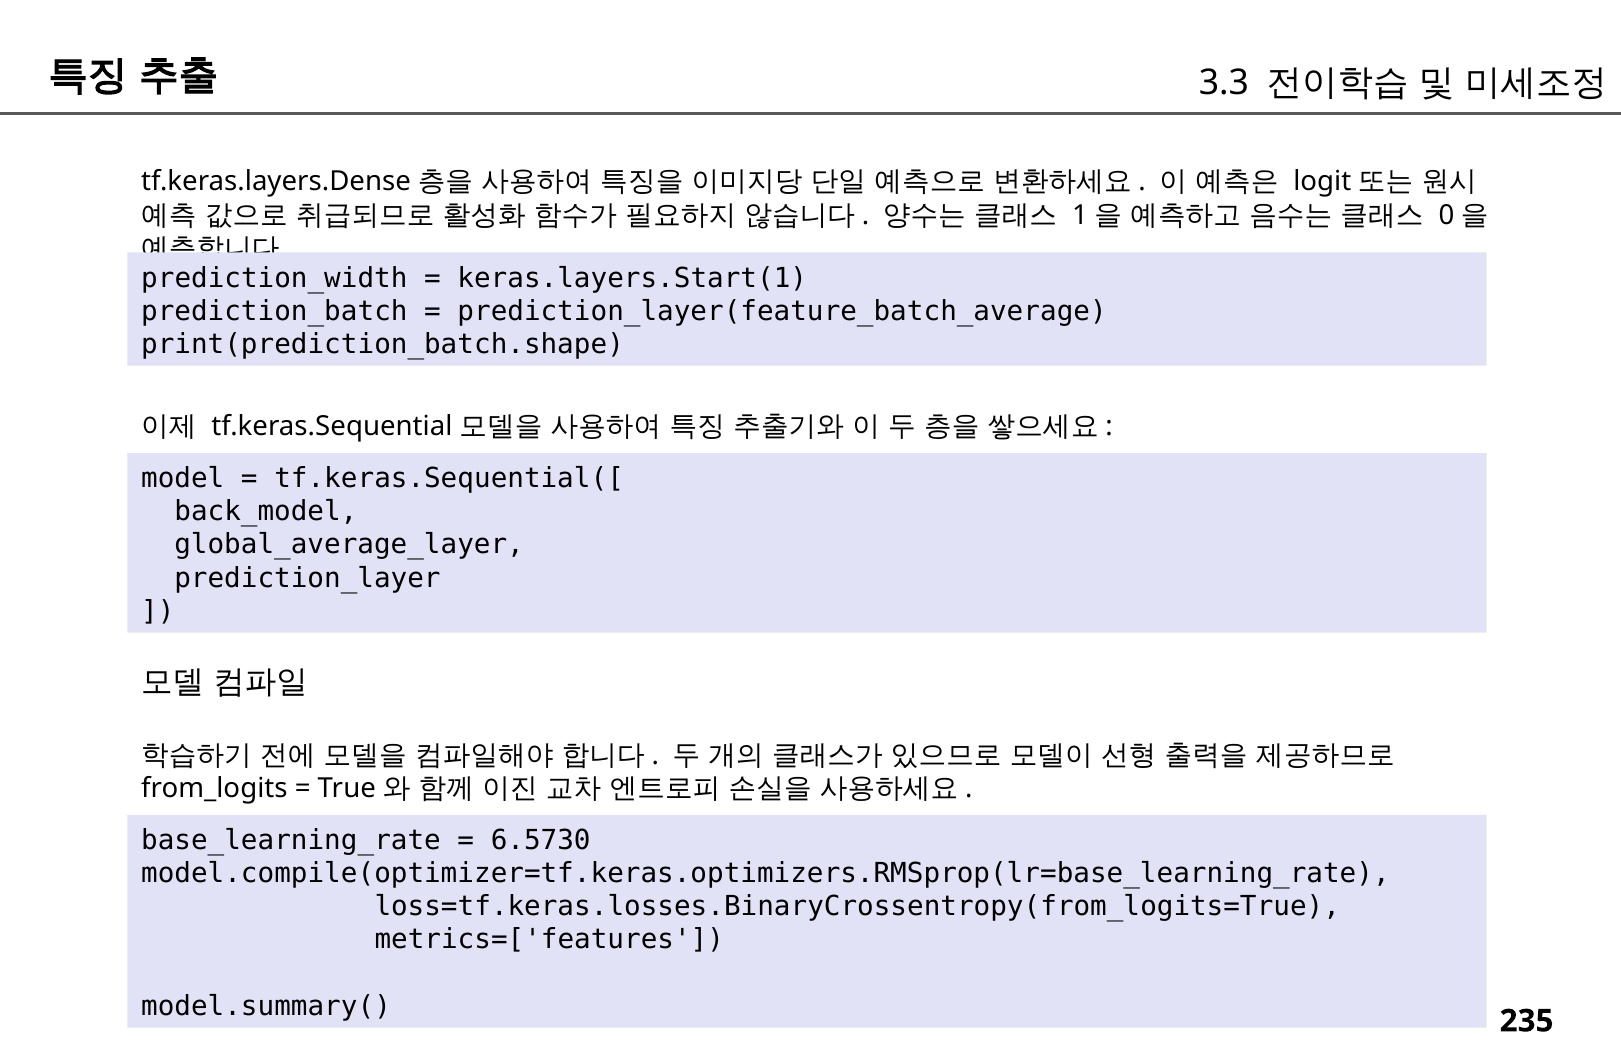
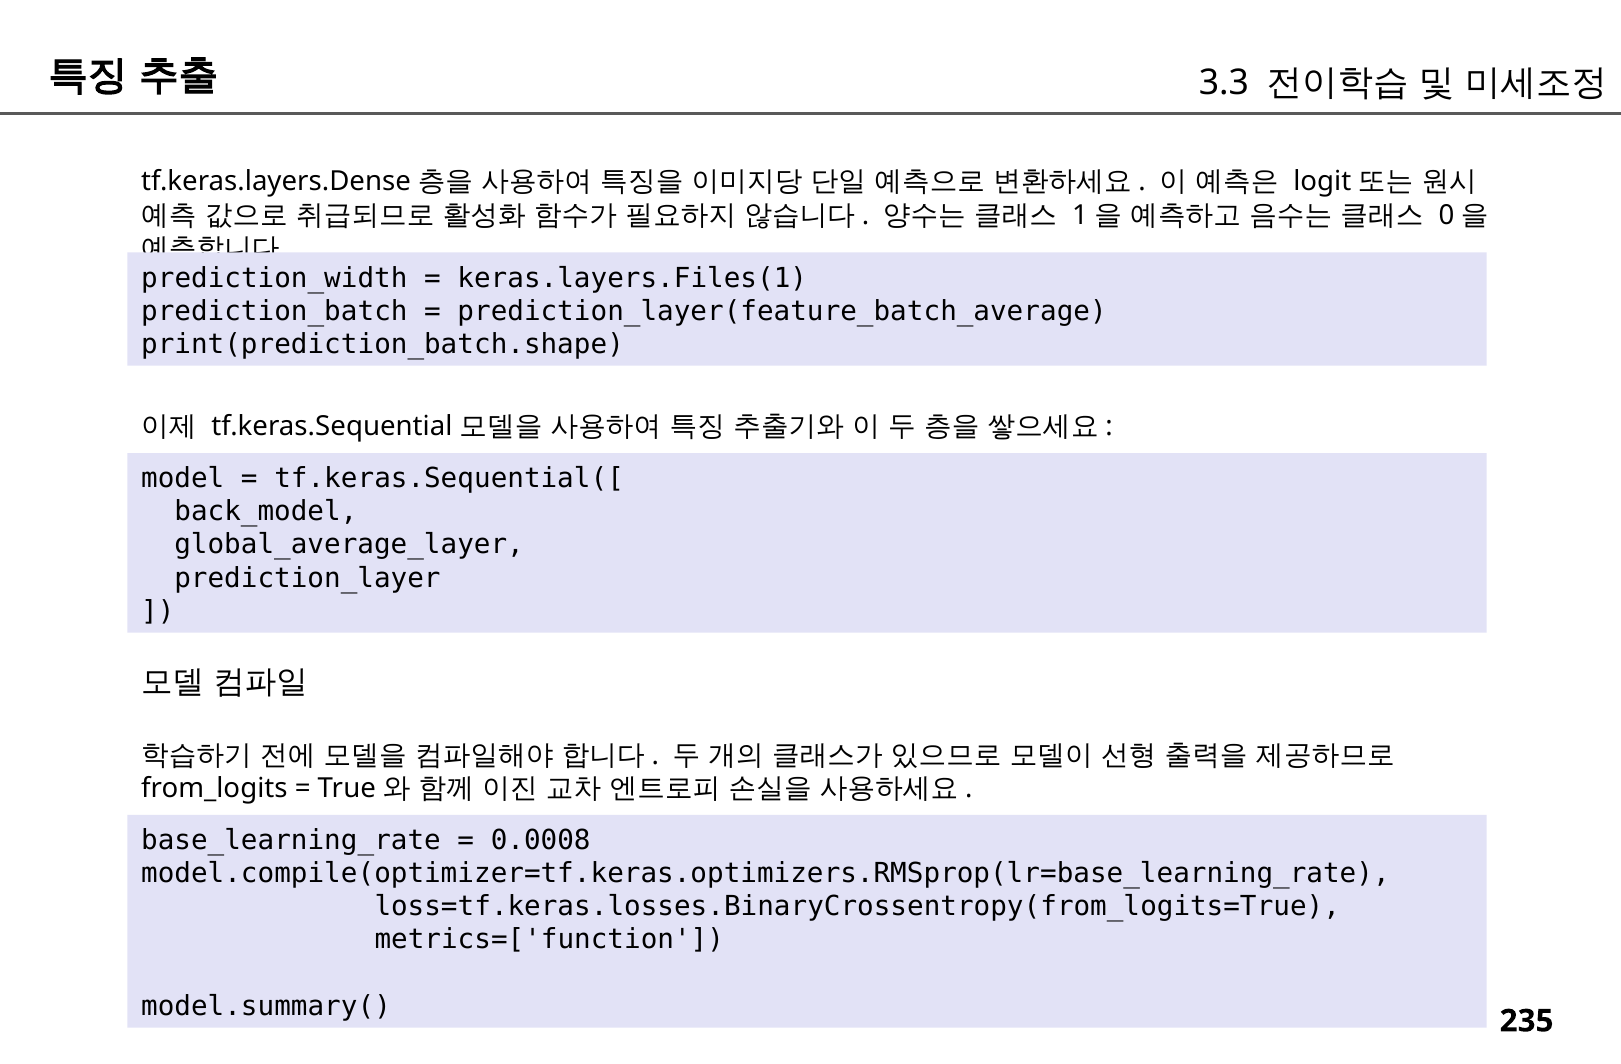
keras.layers.Start(1: keras.layers.Start(1 -> keras.layers.Files(1
6.5730: 6.5730 -> 0.0008
metrics=['features: metrics=['features -> metrics=['function
